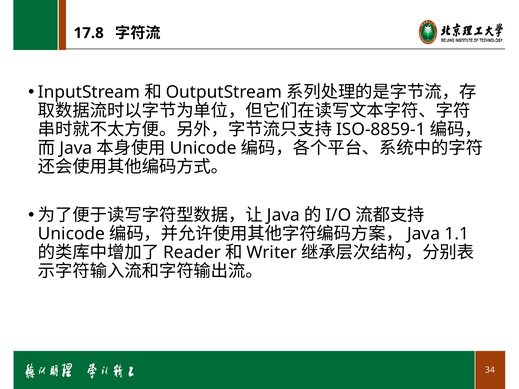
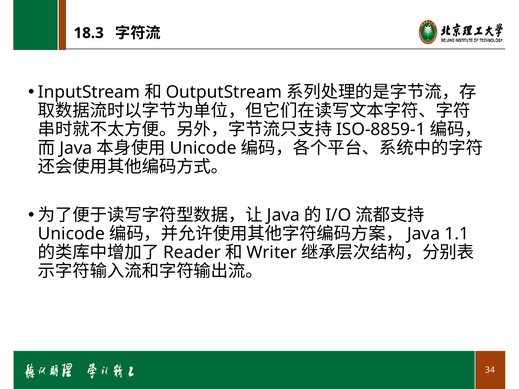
17.8: 17.8 -> 18.3
